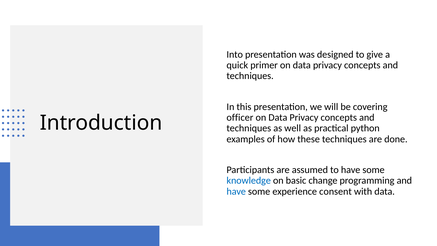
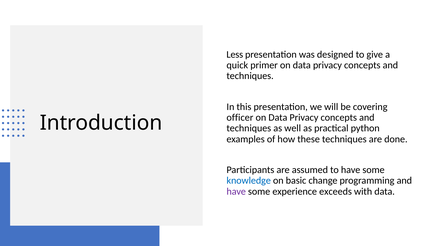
Into: Into -> Less
have at (236, 191) colour: blue -> purple
consent: consent -> exceeds
